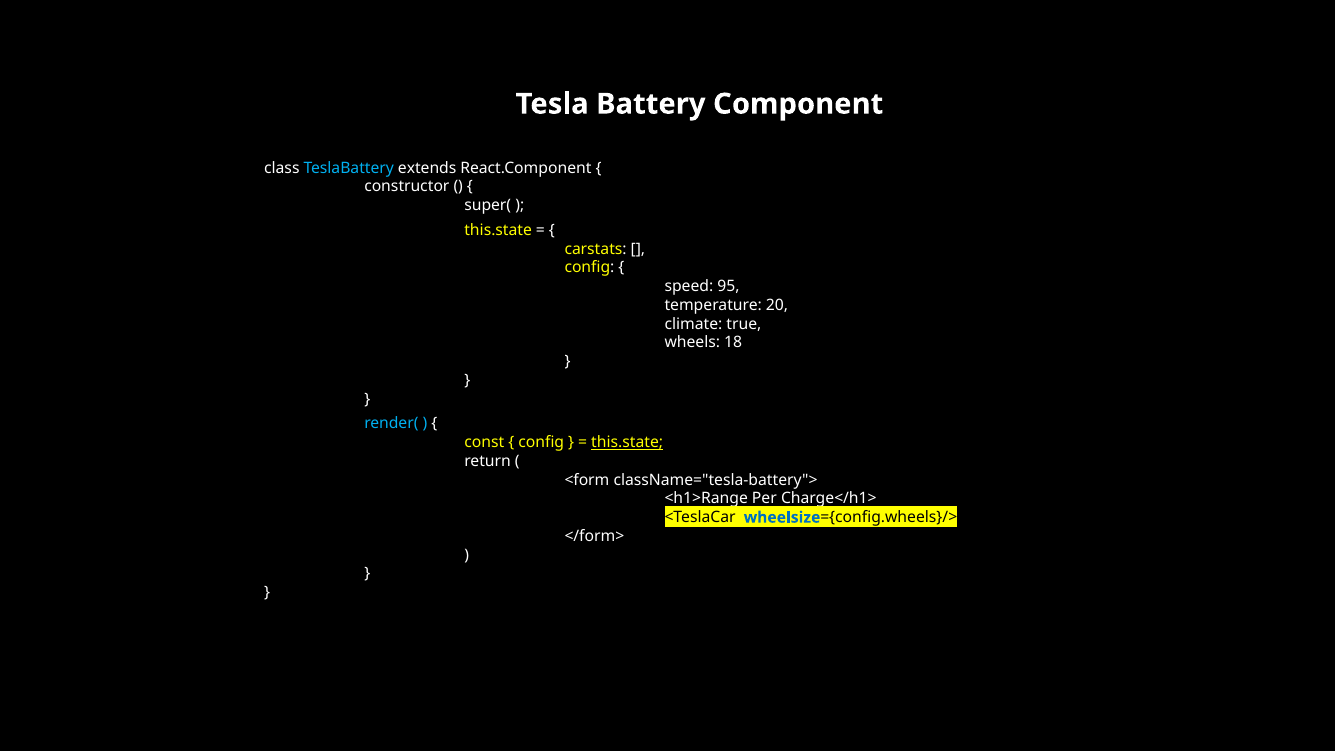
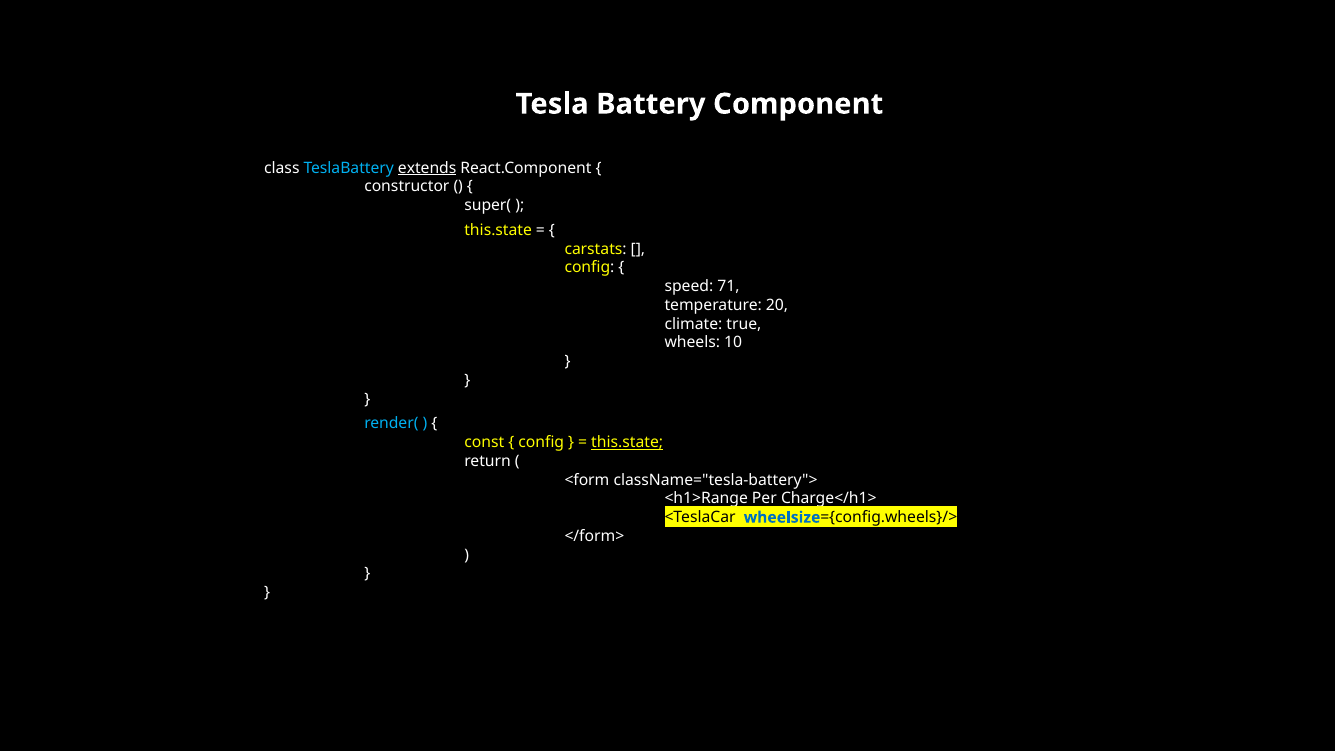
extends underline: none -> present
95: 95 -> 71
18: 18 -> 10
